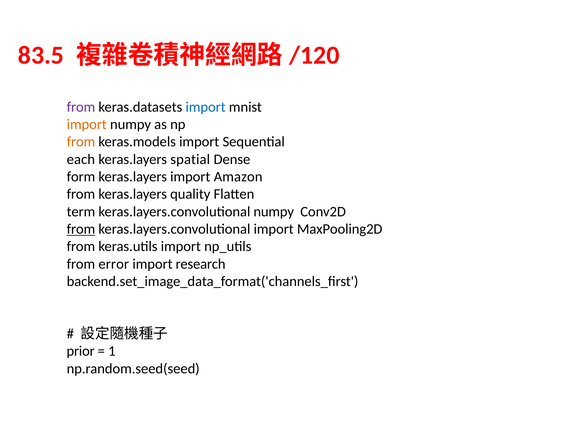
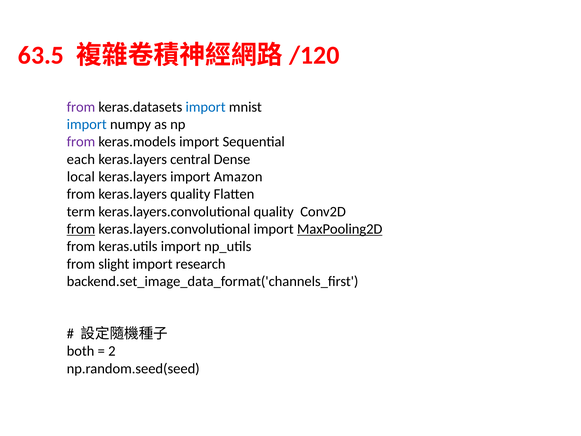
83.5: 83.5 -> 63.5
import at (87, 124) colour: orange -> blue
from at (81, 142) colour: orange -> purple
spatial: spatial -> central
form: form -> local
keras.layers.convolutional numpy: numpy -> quality
MaxPooling2D underline: none -> present
error: error -> slight
prior: prior -> both
1: 1 -> 2
